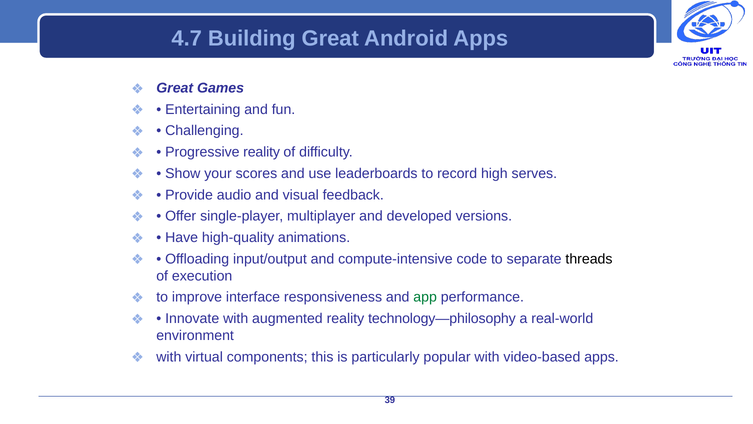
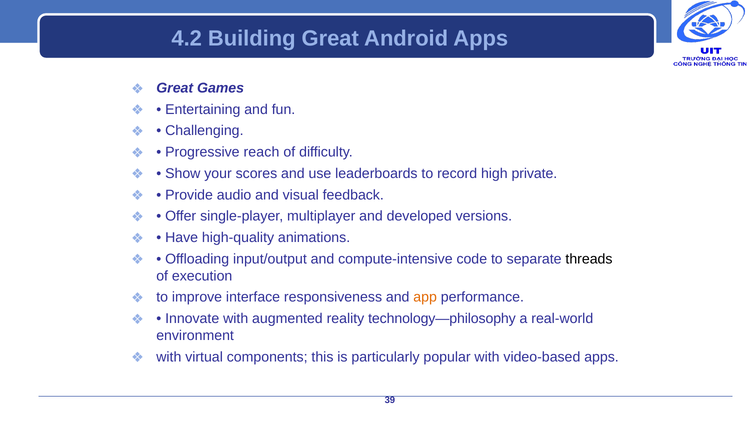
4.7: 4.7 -> 4.2
Progressive reality: reality -> reach
serves: serves -> private
app colour: green -> orange
